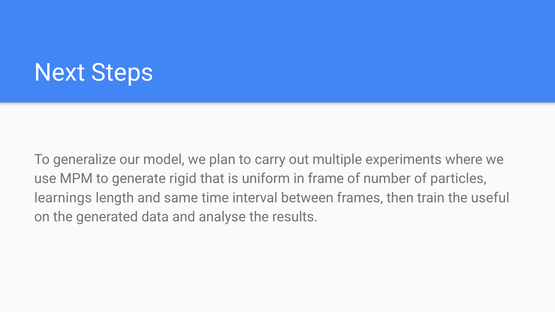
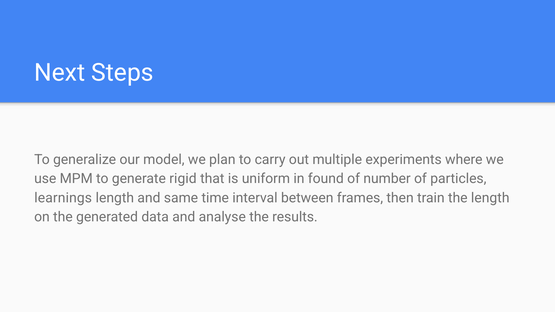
frame: frame -> found
the useful: useful -> length
